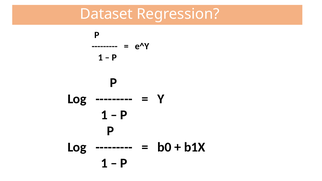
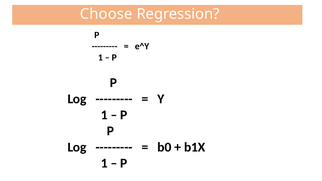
Dataset: Dataset -> Choose
